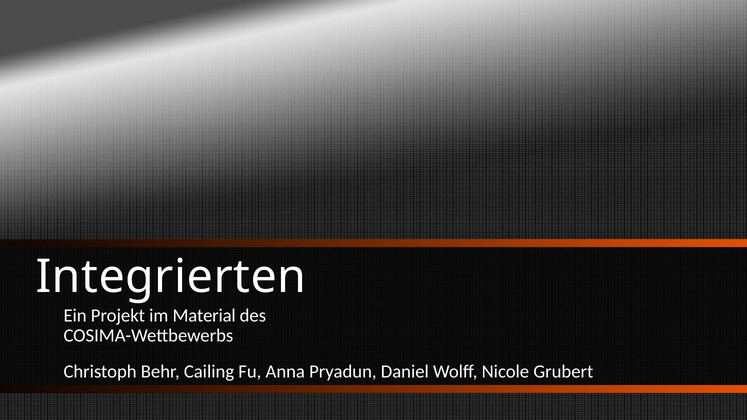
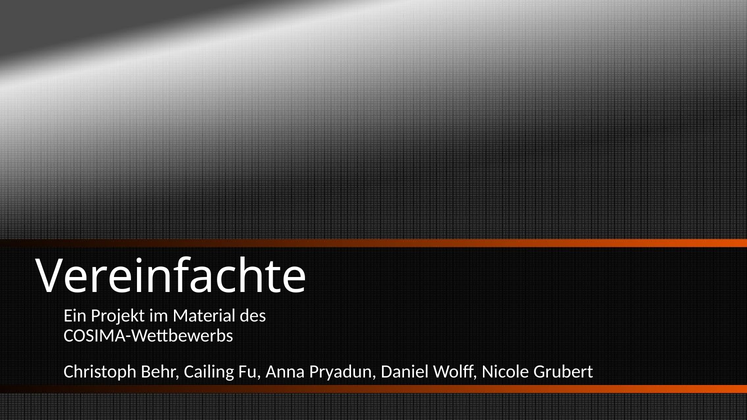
Integrierten: Integrierten -> Vereinfachte
